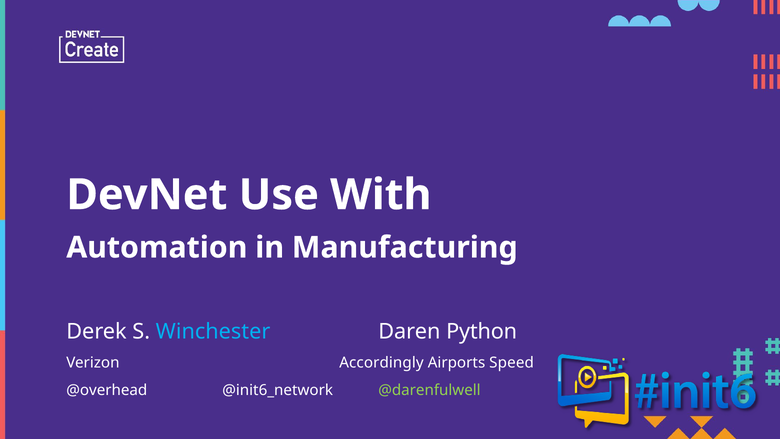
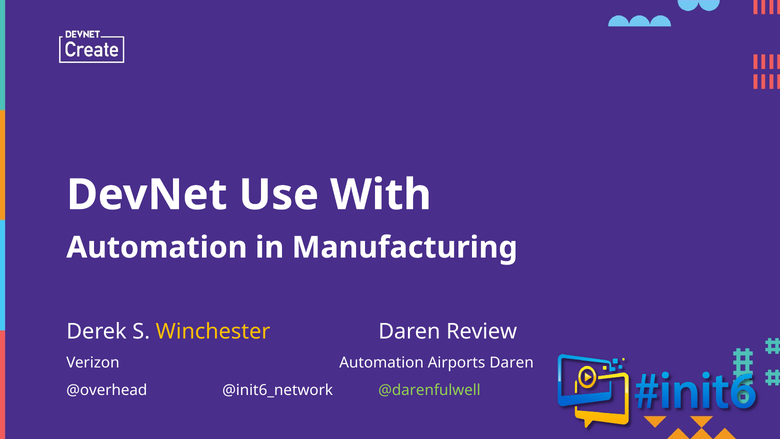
Winchester colour: light blue -> yellow
Python: Python -> Review
Verizon Accordingly: Accordingly -> Automation
Airports Speed: Speed -> Daren
